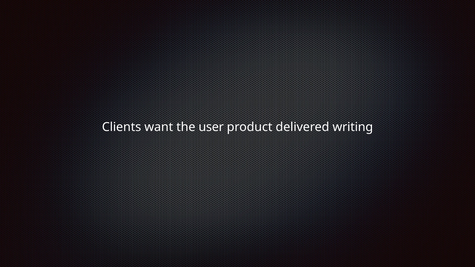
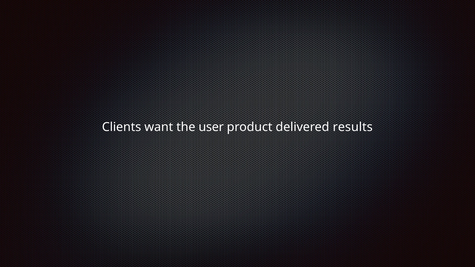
writing: writing -> results
